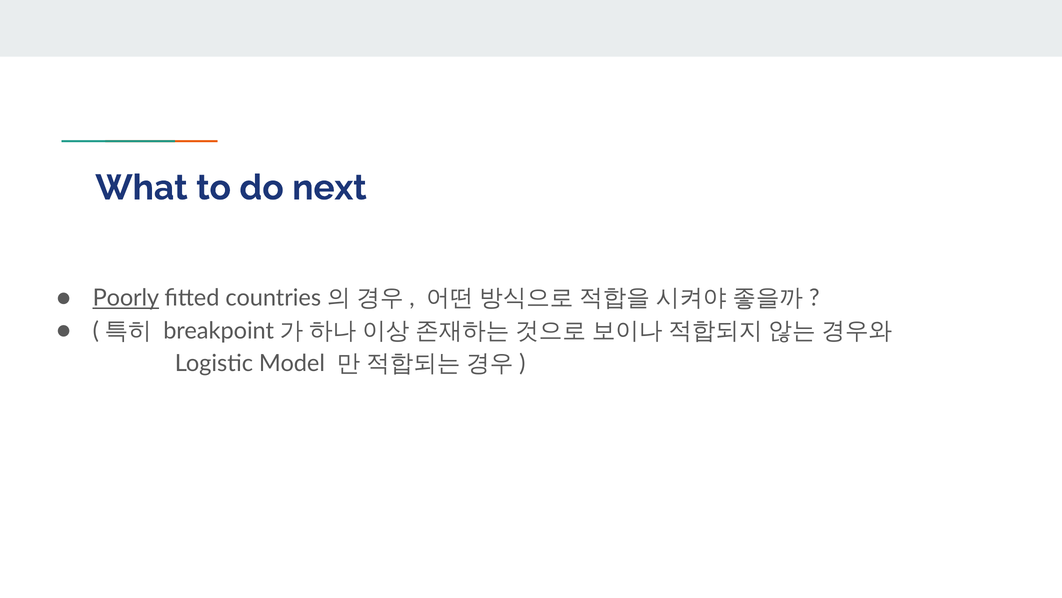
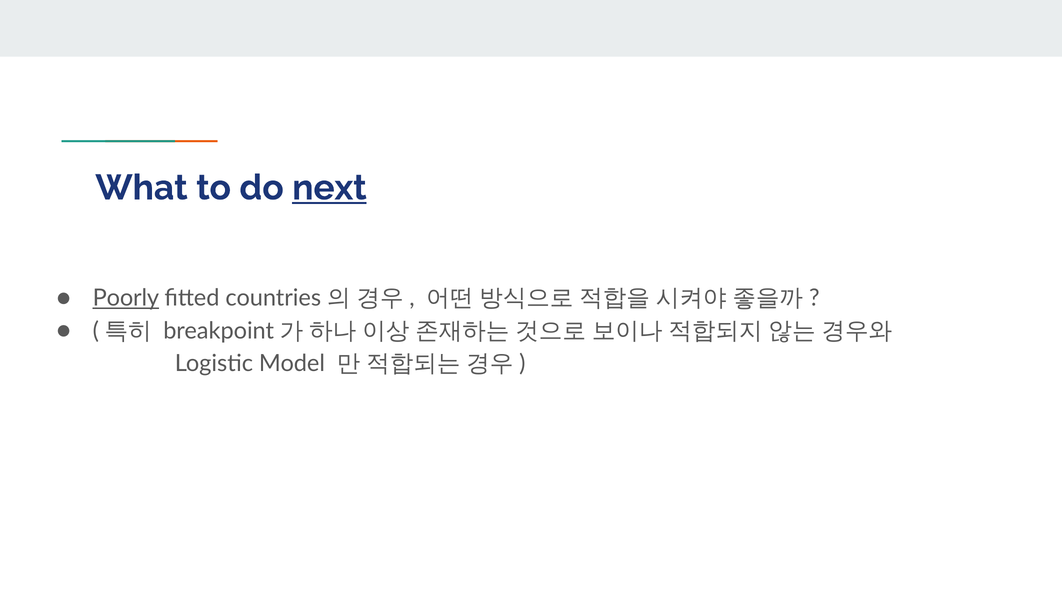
next underline: none -> present
